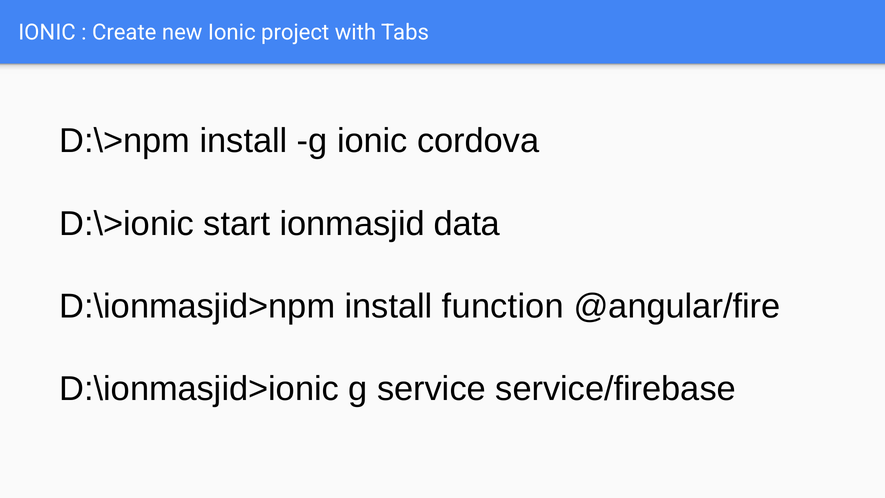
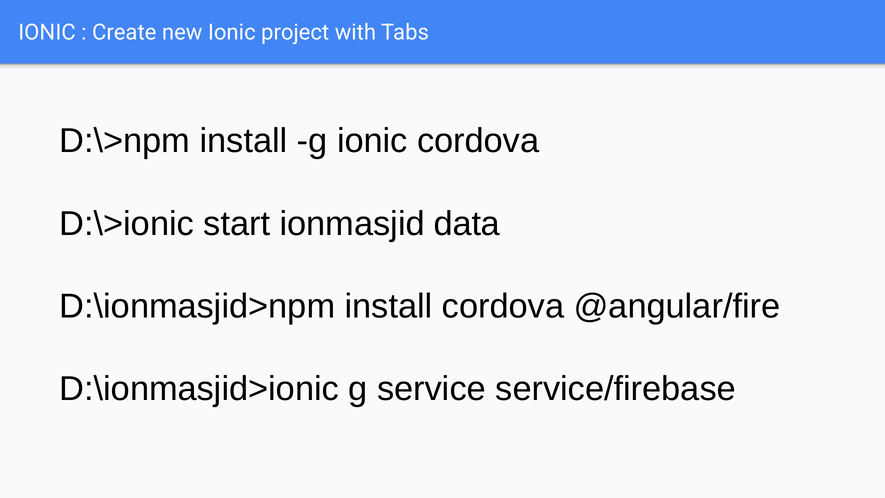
install function: function -> cordova
